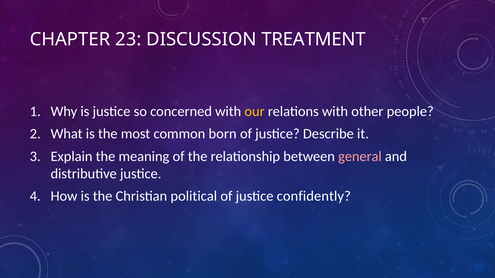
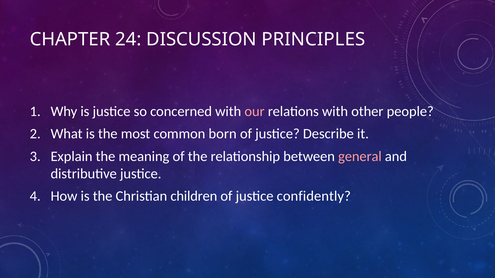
23: 23 -> 24
TREATMENT: TREATMENT -> PRINCIPLES
our colour: yellow -> pink
political: political -> children
